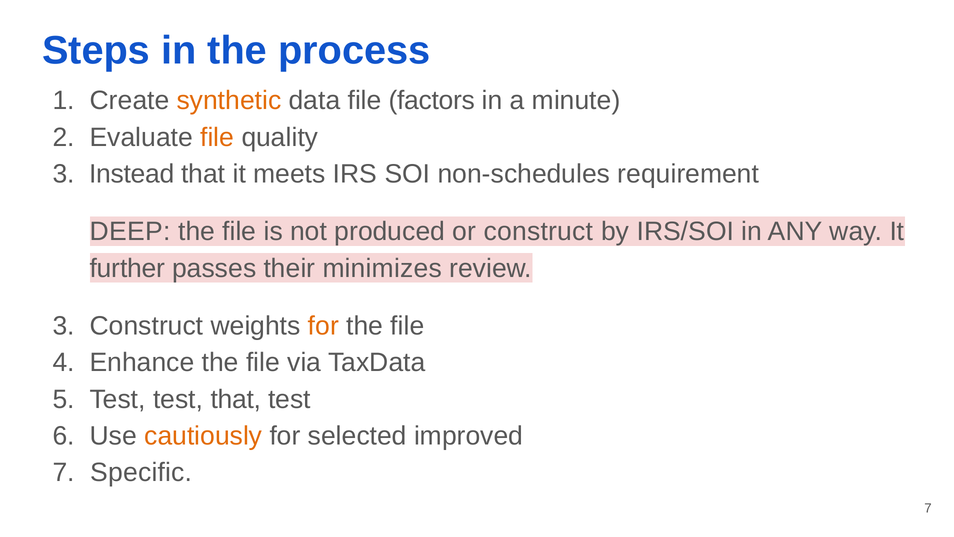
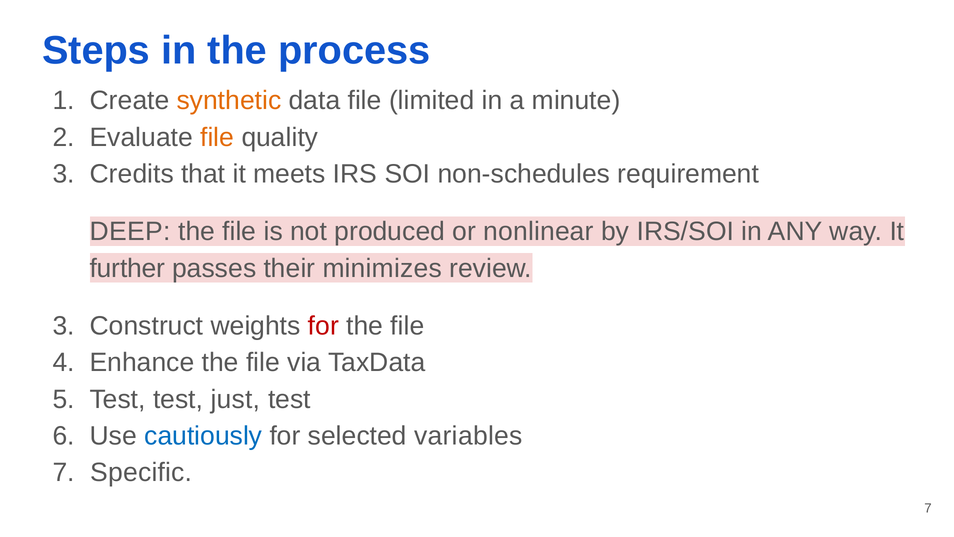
factors: factors -> limited
Instead: Instead -> Credits
or construct: construct -> nonlinear
for at (323, 326) colour: orange -> red
test that: that -> just
cautiously colour: orange -> blue
improved: improved -> variables
